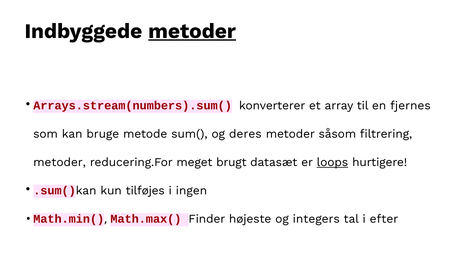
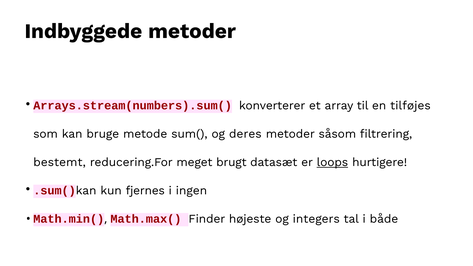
metoder at (192, 31) underline: present -> none
fjernes: fjernes -> tilføjes
metoder at (60, 162): metoder -> bestemt
tilføjes: tilføjes -> fjernes
efter: efter -> både
